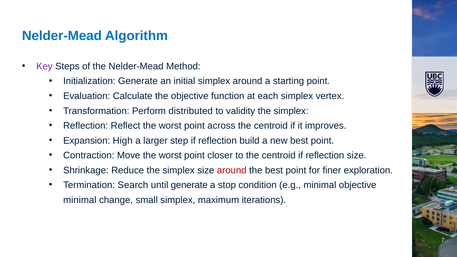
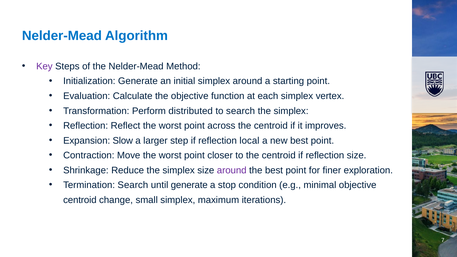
to validity: validity -> search
High: High -> Slow
build: build -> local
around at (232, 170) colour: red -> purple
minimal at (80, 200): minimal -> centroid
